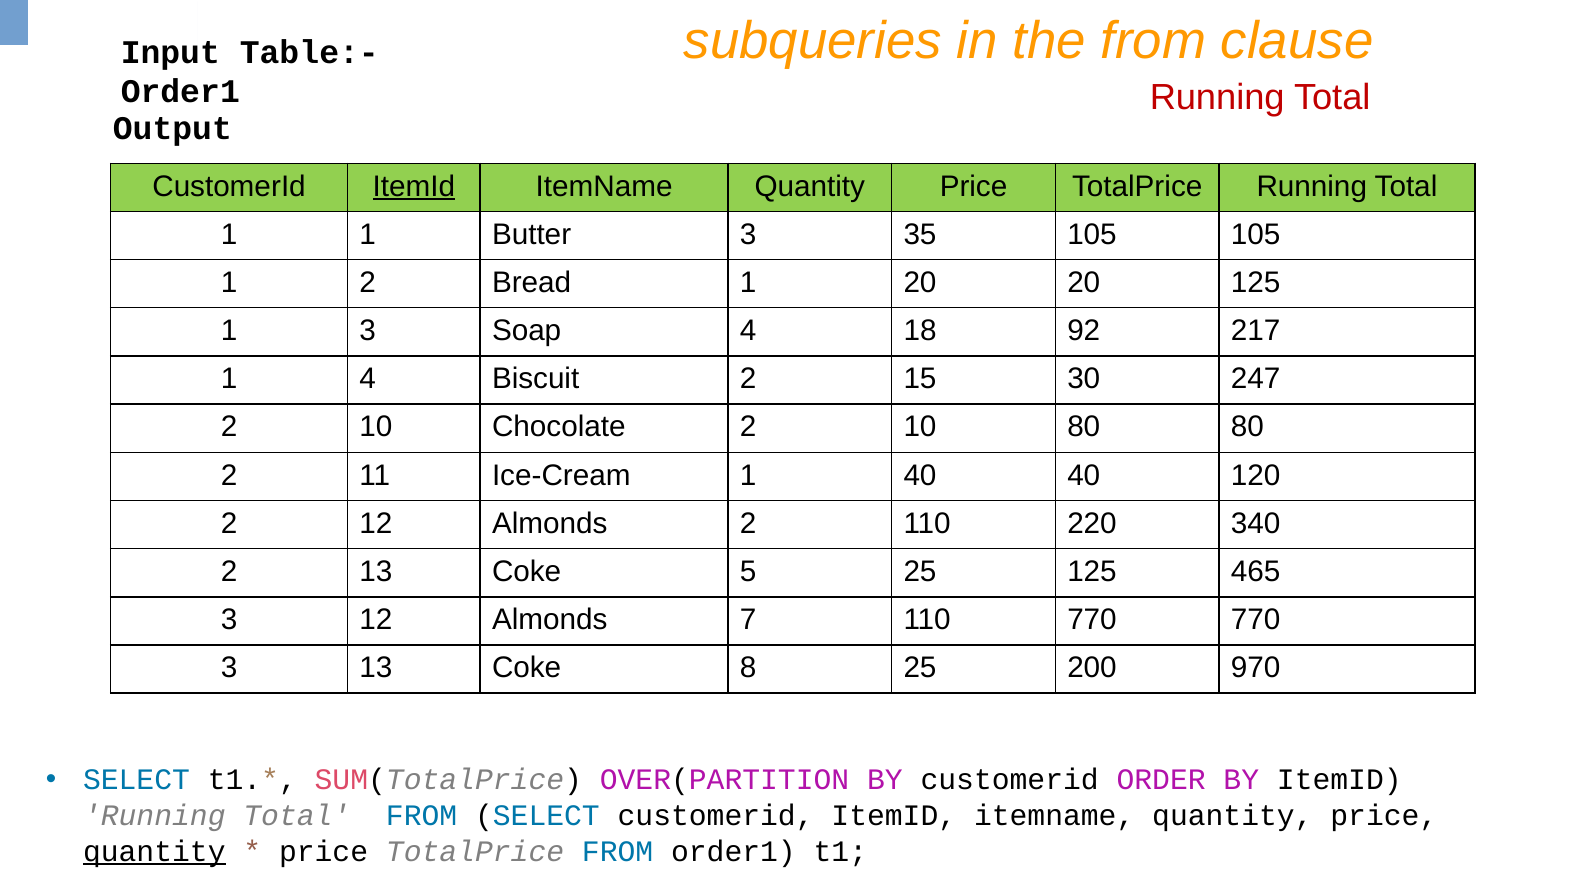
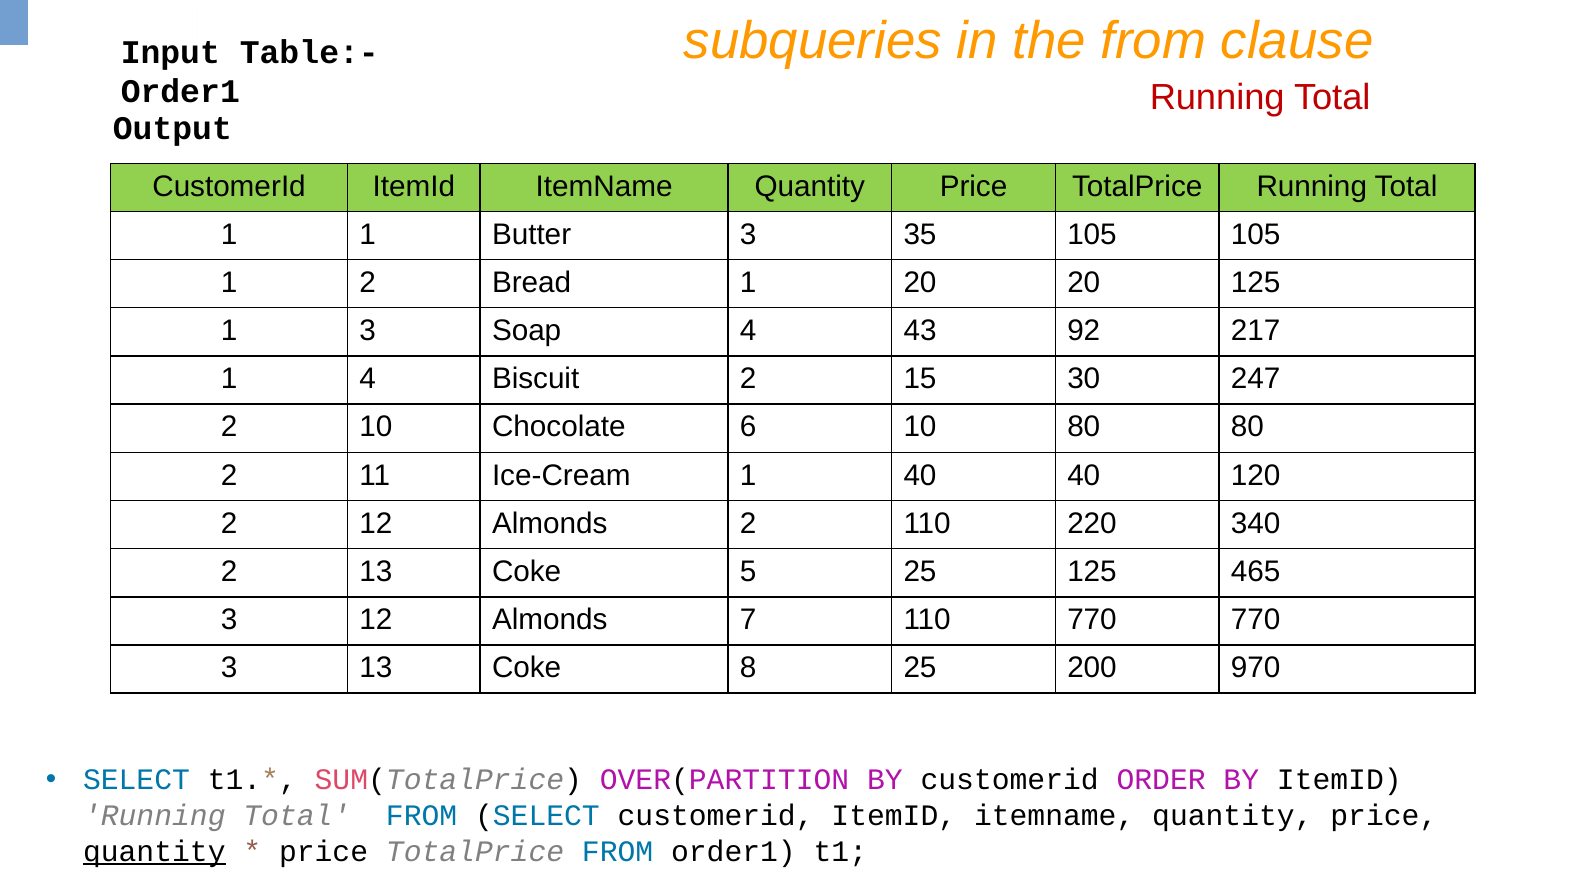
ItemId at (414, 186) underline: present -> none
18: 18 -> 43
Chocolate 2: 2 -> 6
